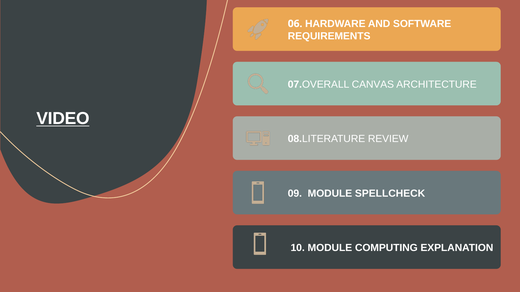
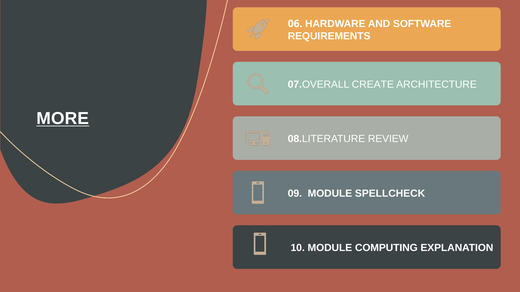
CANVAS: CANVAS -> CREATE
VIDEO: VIDEO -> MORE
